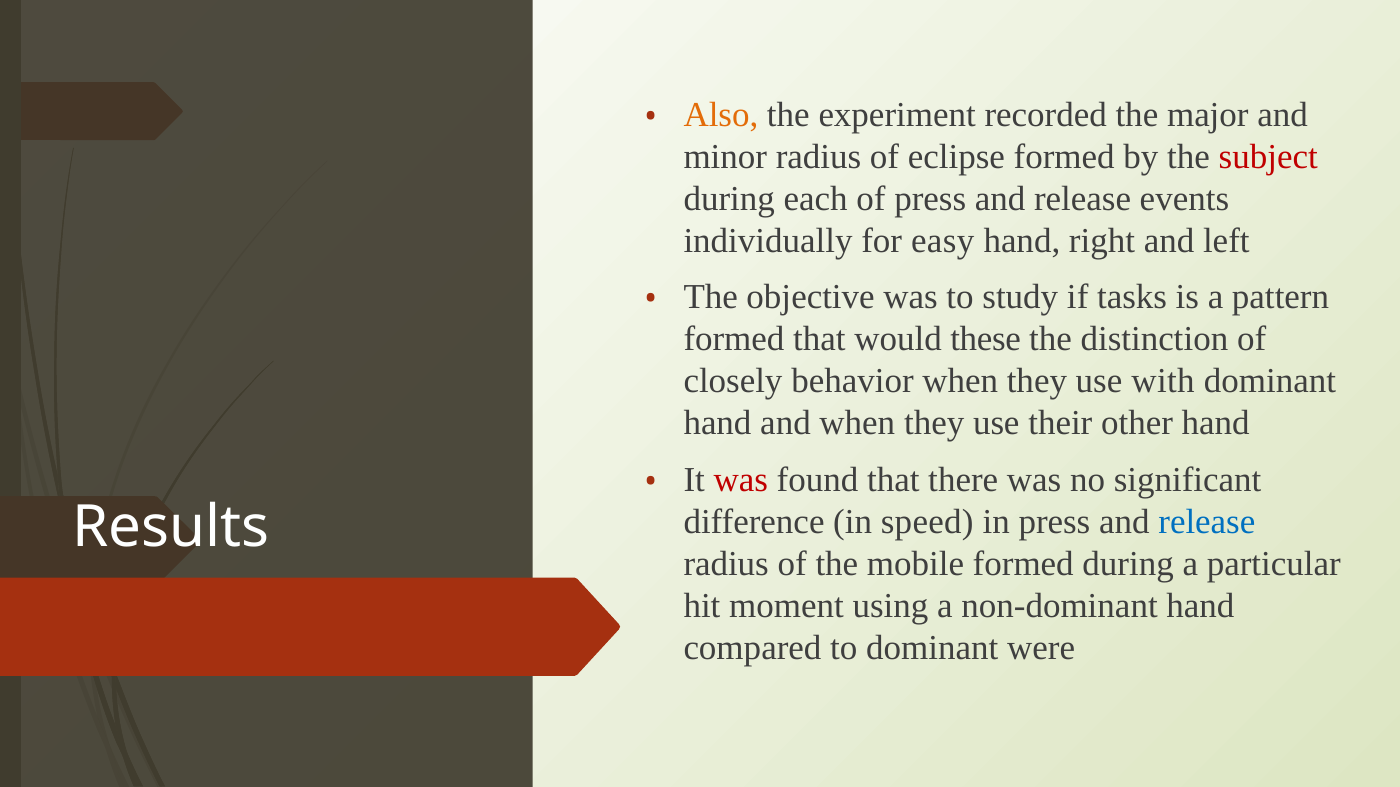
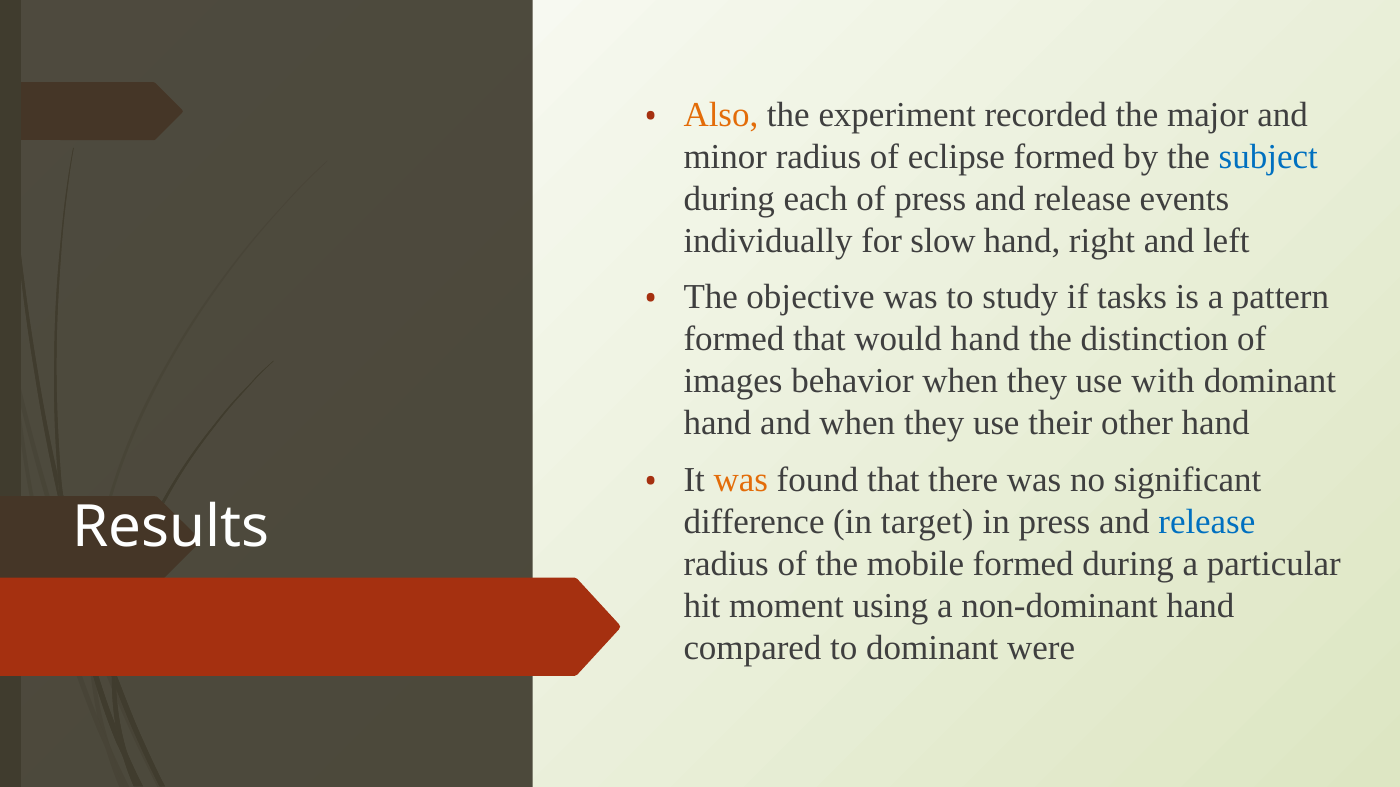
subject colour: red -> blue
easy: easy -> slow
would these: these -> hand
closely: closely -> images
was at (741, 480) colour: red -> orange
speed: speed -> target
